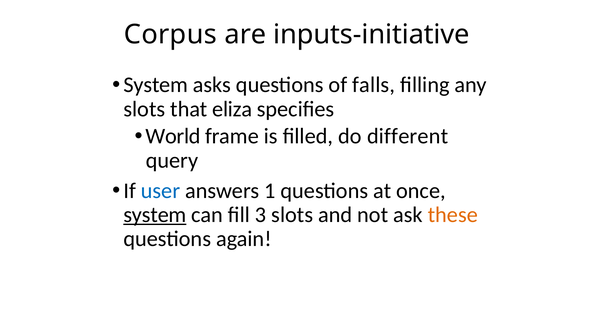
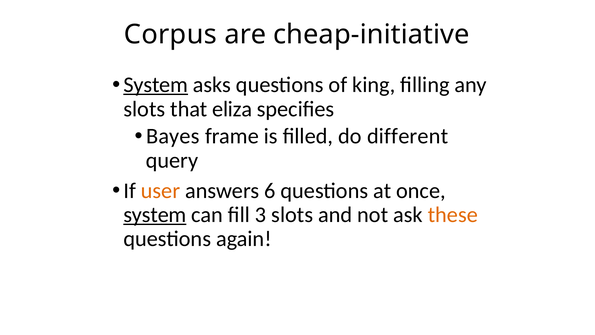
inputs-initiative: inputs-initiative -> cheap-initiative
System at (156, 85) underline: none -> present
falls: falls -> king
World: World -> Bayes
user colour: blue -> orange
1: 1 -> 6
